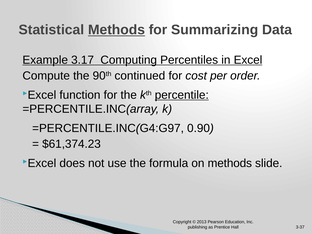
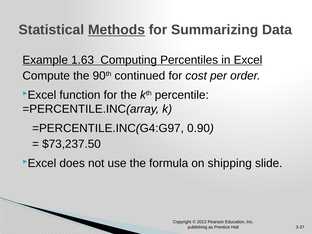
3.17: 3.17 -> 1.63
percentile underline: present -> none
$61,374.23: $61,374.23 -> $73,237.50
on methods: methods -> shipping
